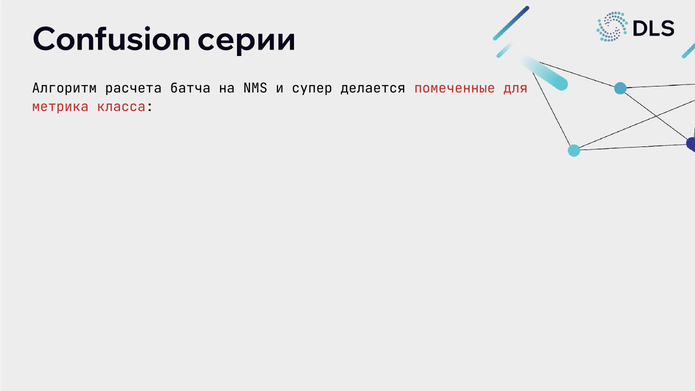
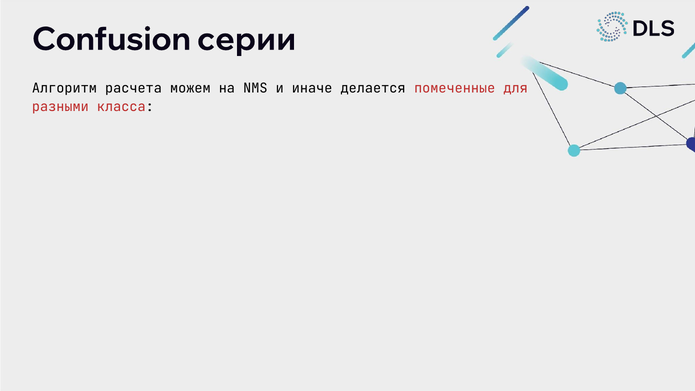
батча: батча -> можем
супер: супер -> иначе
метрика: метрика -> разными
